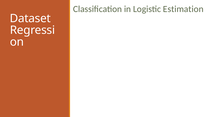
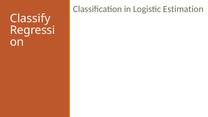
Dataset: Dataset -> Classify
